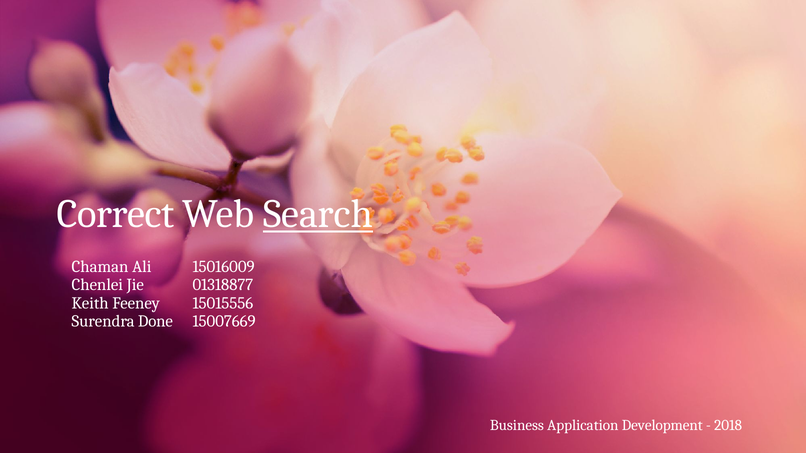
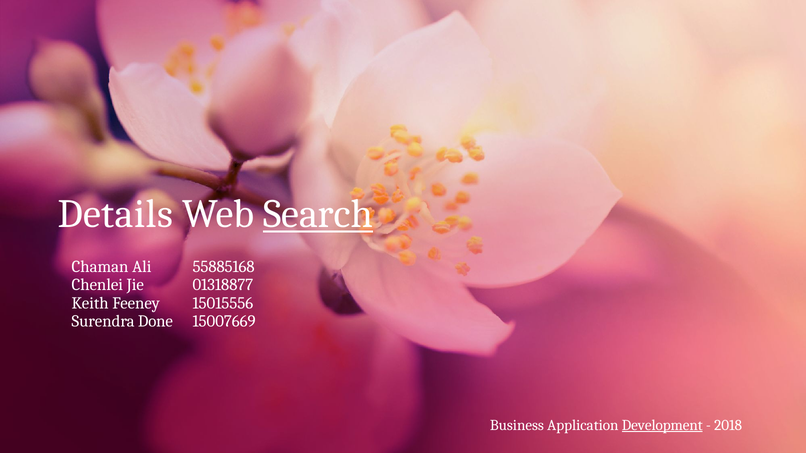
Correct: Correct -> Details
15016009: 15016009 -> 55885168
Development underline: none -> present
